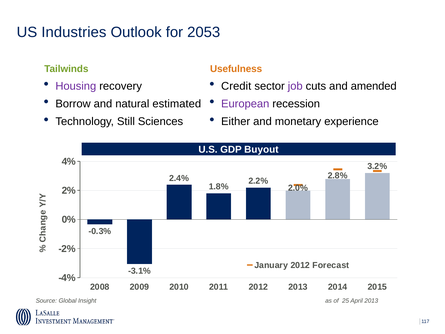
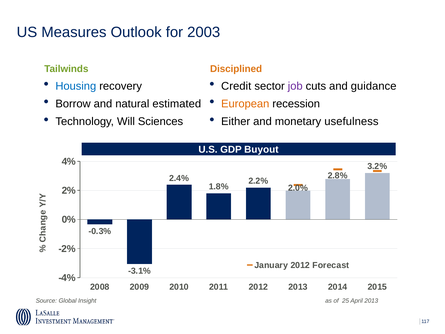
Industries: Industries -> Measures
2053: 2053 -> 2003
Usefulness: Usefulness -> Disciplined
Housing colour: purple -> blue
amended: amended -> guidance
European colour: purple -> orange
Still: Still -> Will
experience: experience -> usefulness
